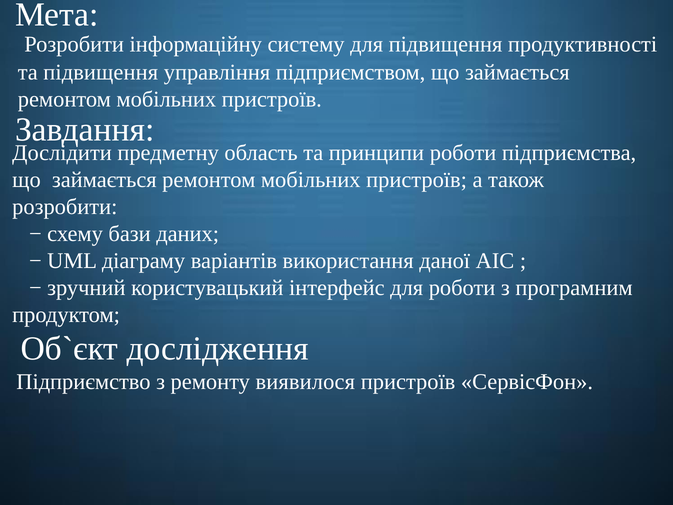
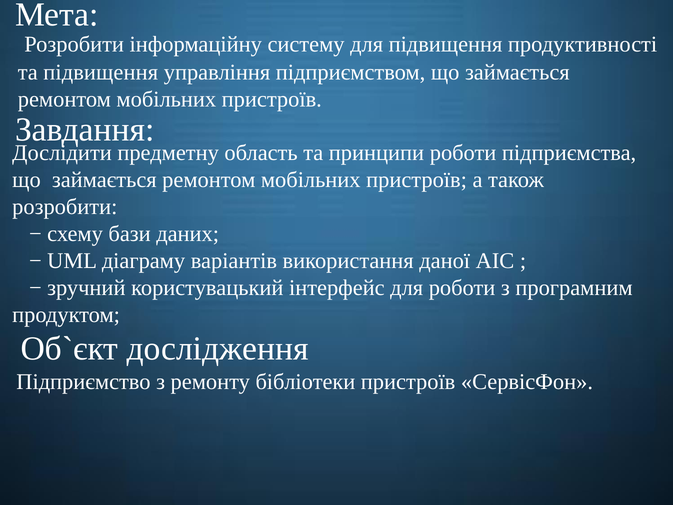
виявилося: виявилося -> бібліотеки
